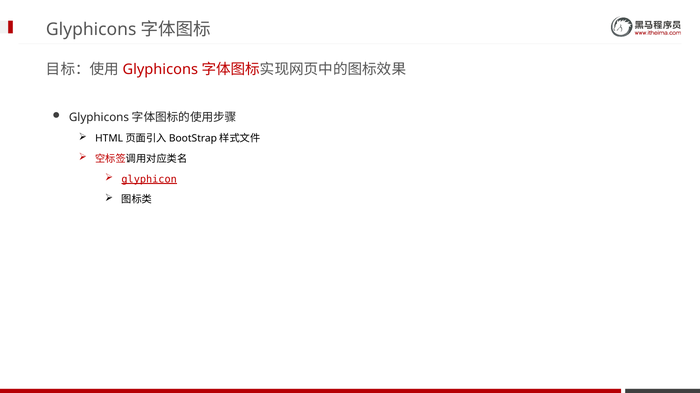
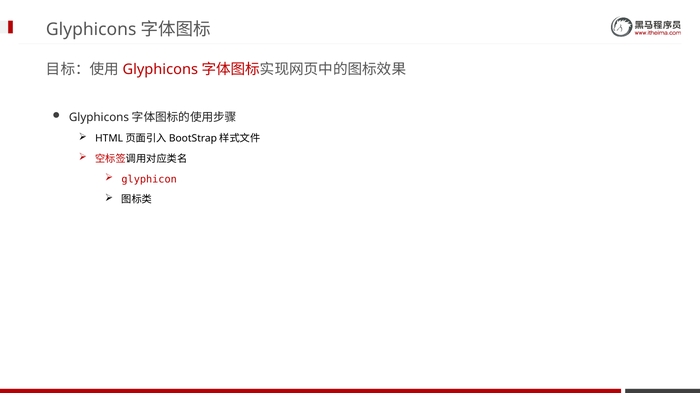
glyphicon underline: present -> none
